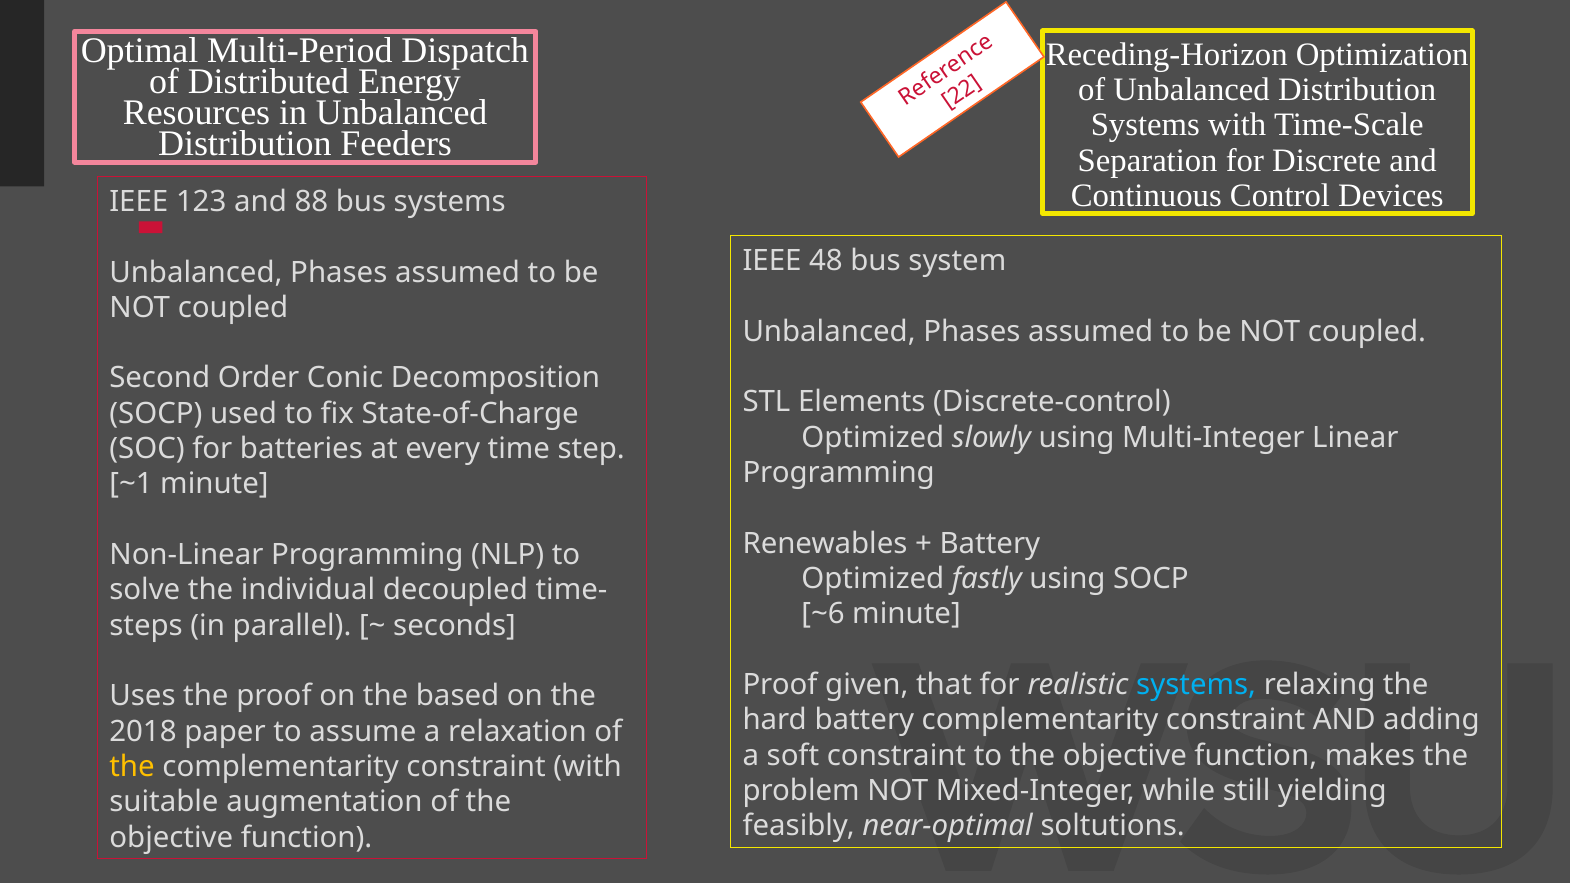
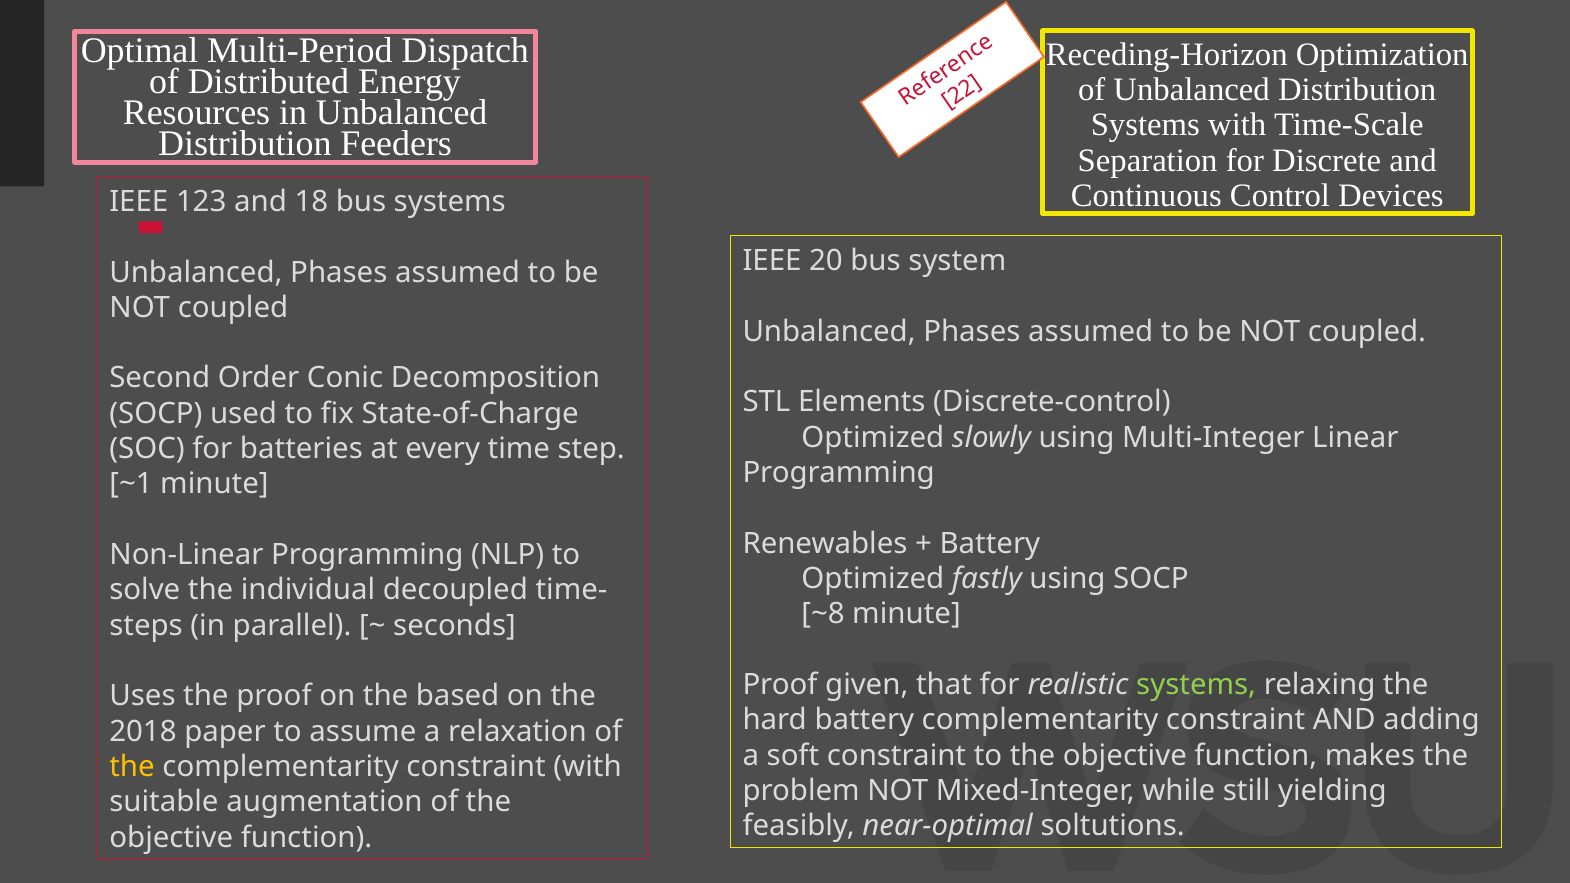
88: 88 -> 18
48: 48 -> 20
~6: ~6 -> ~8
systems at (1196, 685) colour: light blue -> light green
